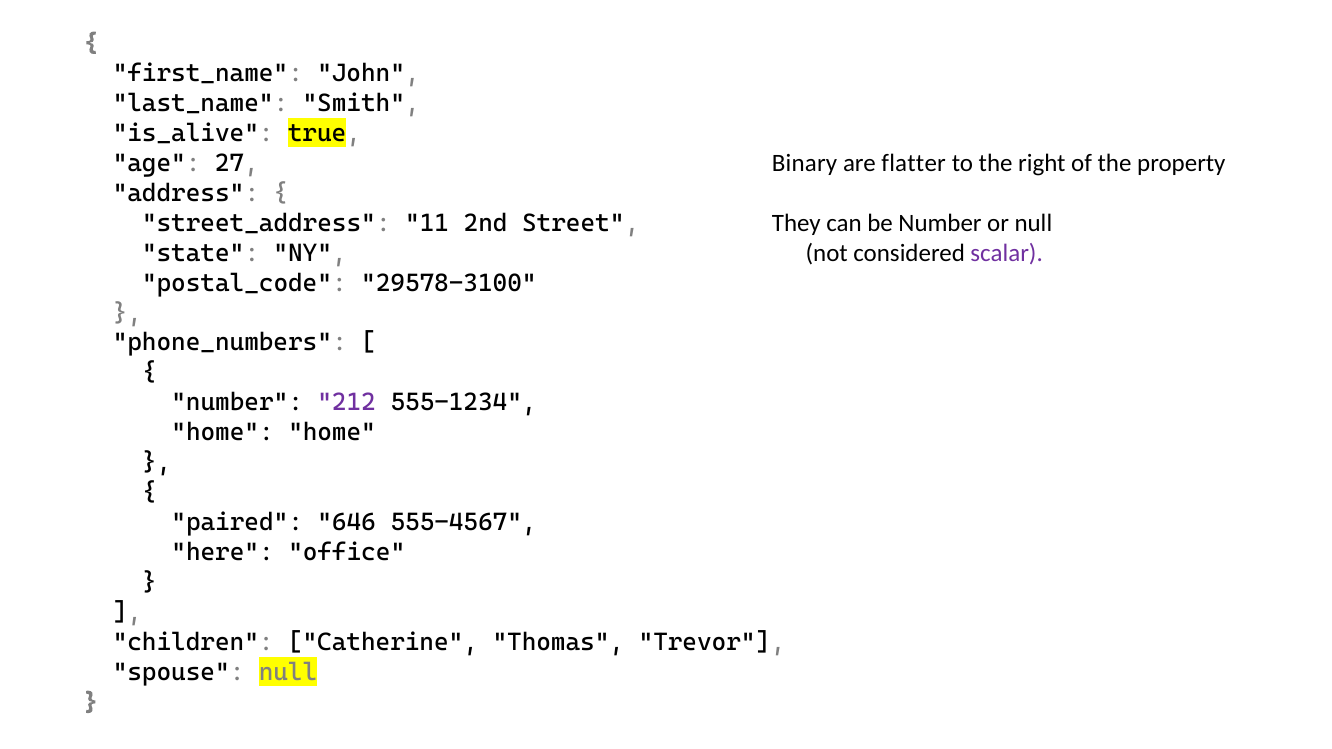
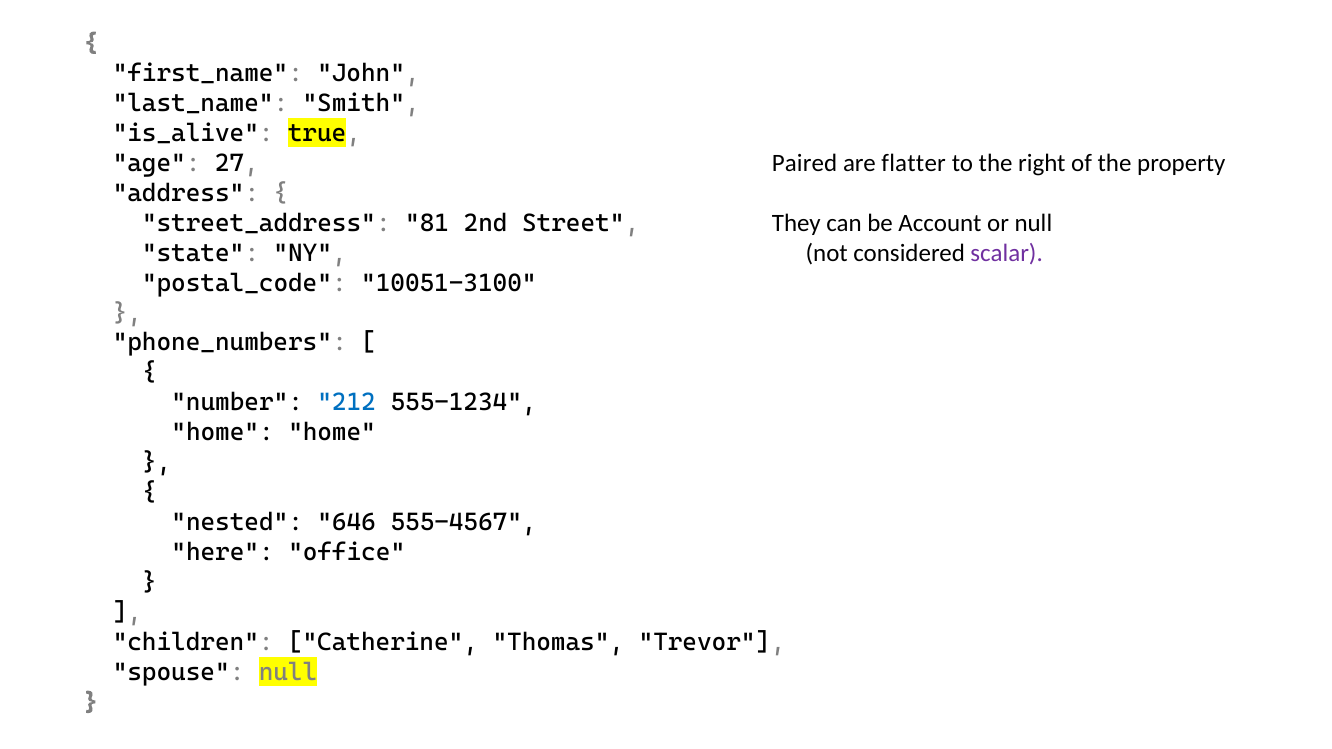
Binary: Binary -> Paired
11: 11 -> 81
be Number: Number -> Account
29578-3100: 29578-3100 -> 10051-3100
212 colour: purple -> blue
paired: paired -> nested
